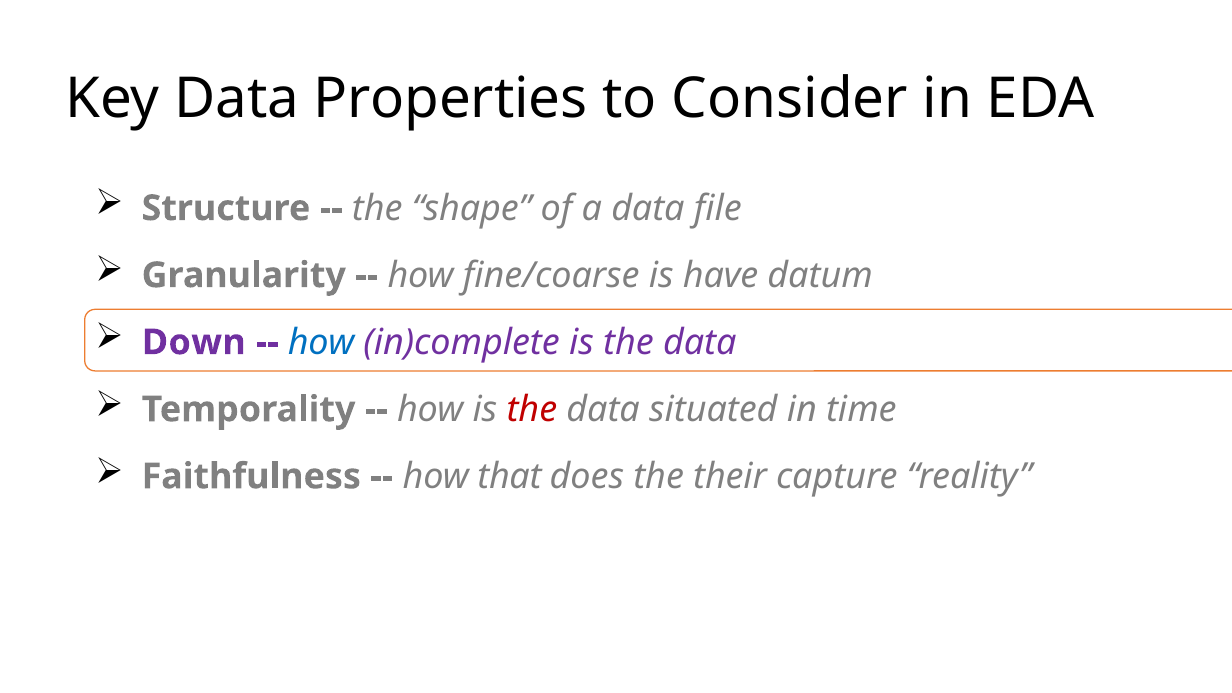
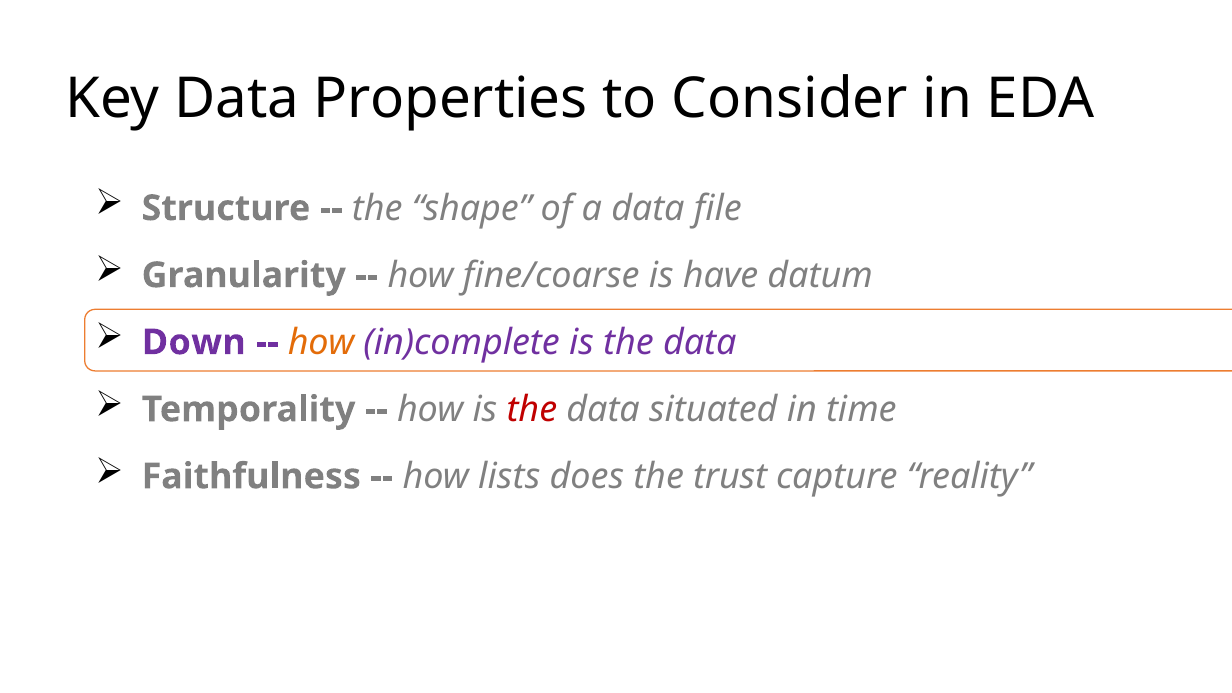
how at (321, 342) colour: blue -> orange
that: that -> lists
their: their -> trust
